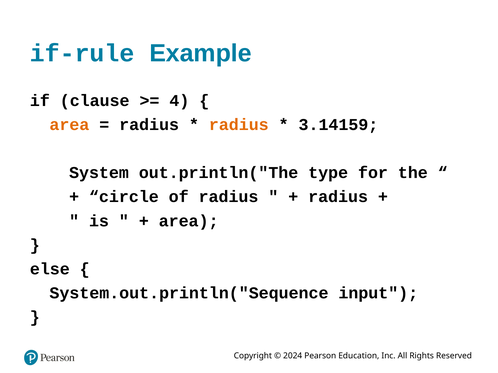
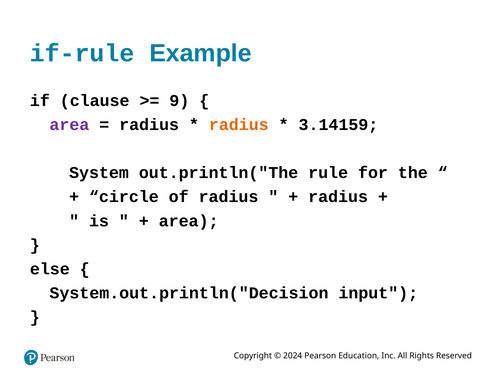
4: 4 -> 9
area at (69, 125) colour: orange -> purple
type: type -> rule
System.out.println("Sequence: System.out.println("Sequence -> System.out.println("Decision
